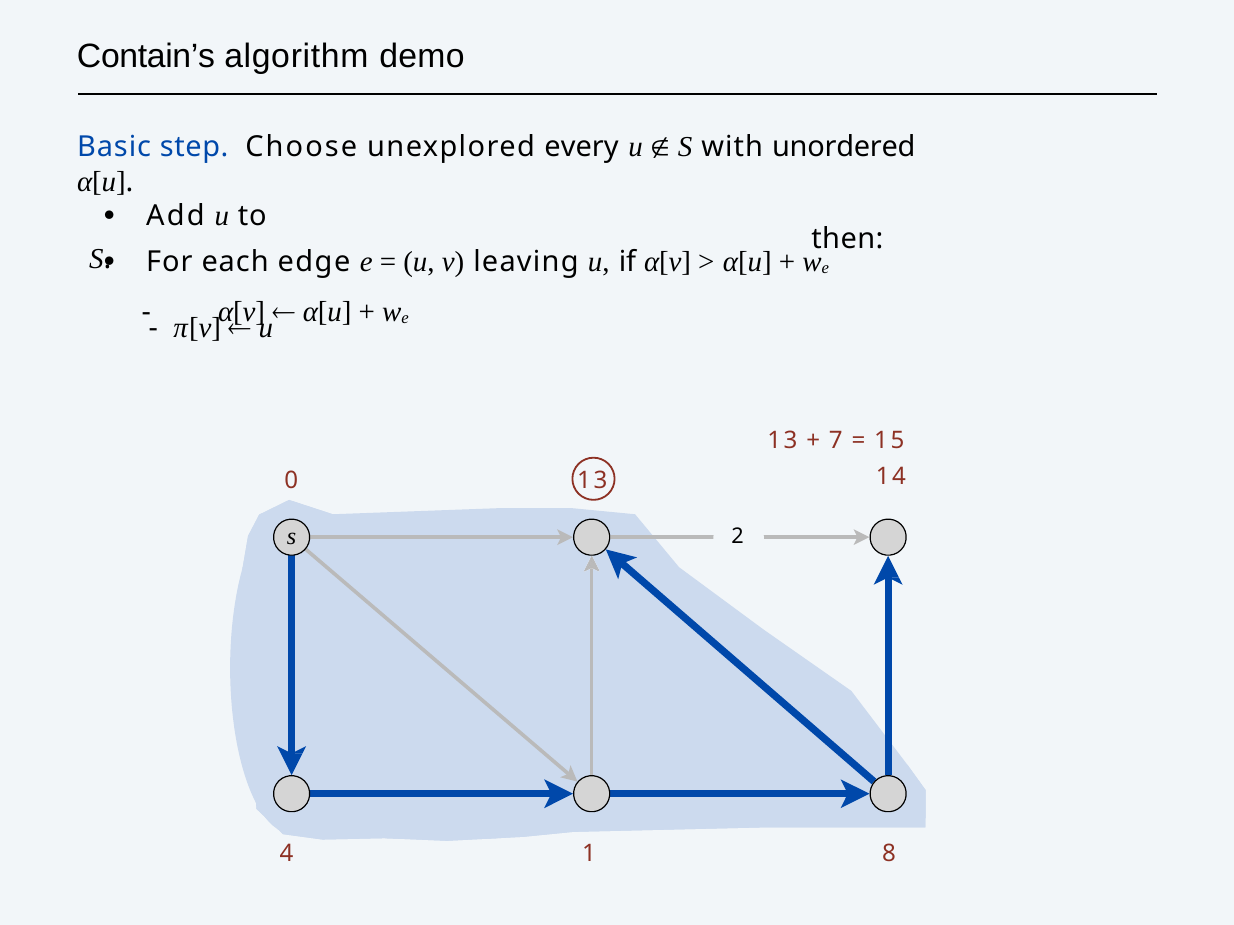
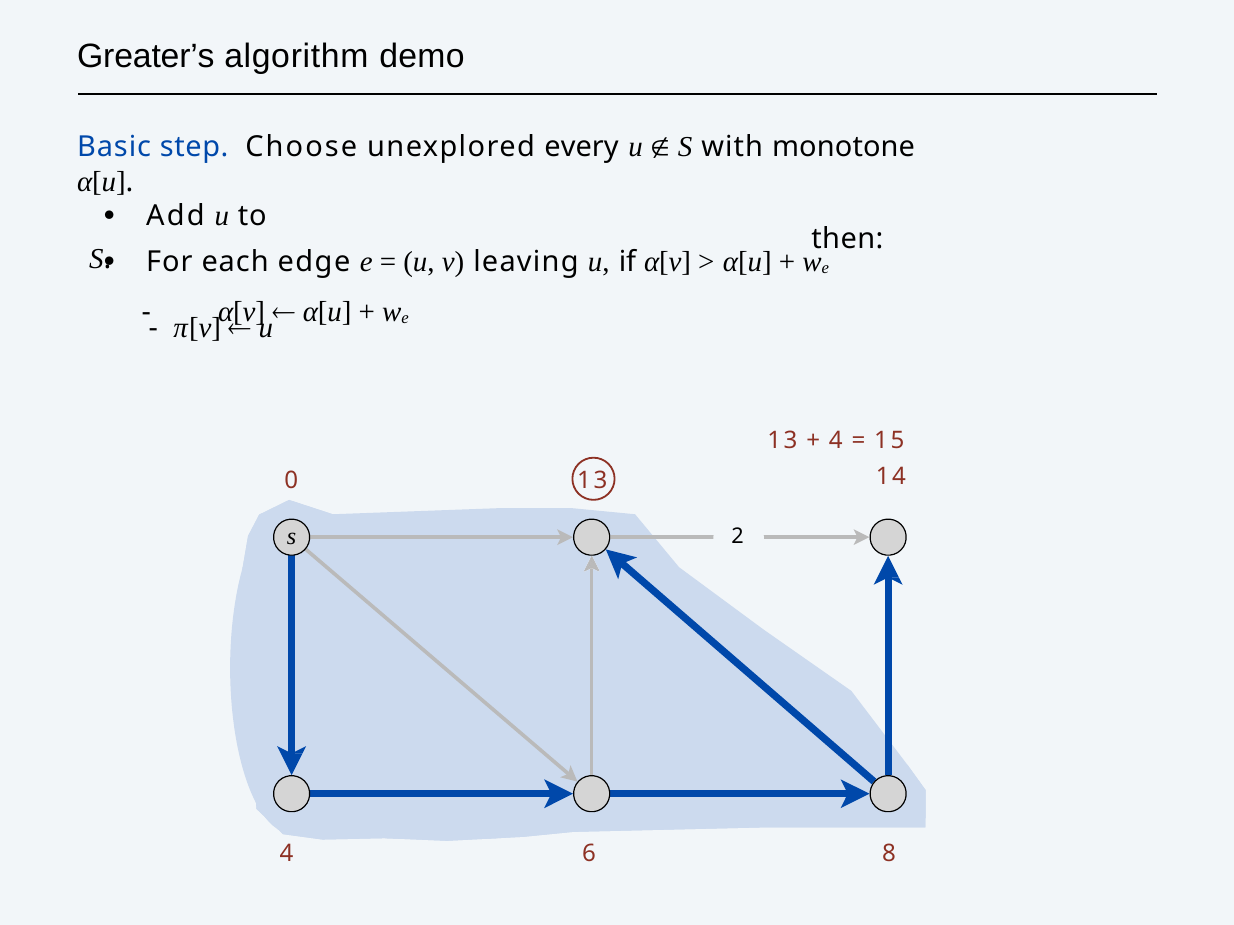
Contain’s: Contain’s -> Greater’s
unordered: unordered -> monotone
7 at (836, 440): 7 -> 4
1: 1 -> 6
